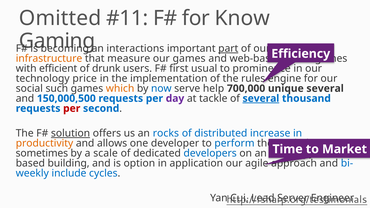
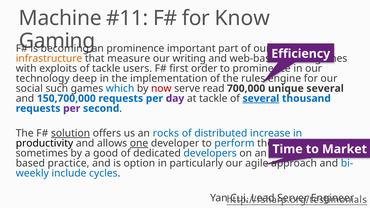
Omitted: Omitted -> Machine
an interactions: interactions -> prominence
part underline: present -> none
our games: games -> writing
efficient: efficient -> exploits
of drunk: drunk -> tackle
usual: usual -> order
price: price -> deep
which colour: orange -> blue
now colour: blue -> red
help: help -> read
150,000,500: 150,000,500 -> 150,700,000
per at (72, 108) colour: red -> purple
productivity colour: orange -> black
one underline: none -> present
scale: scale -> good
building: building -> practice
application: application -> particularly
